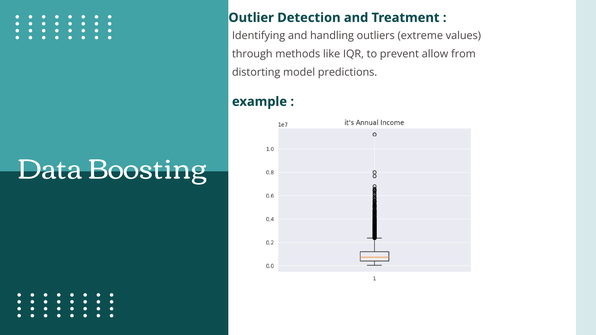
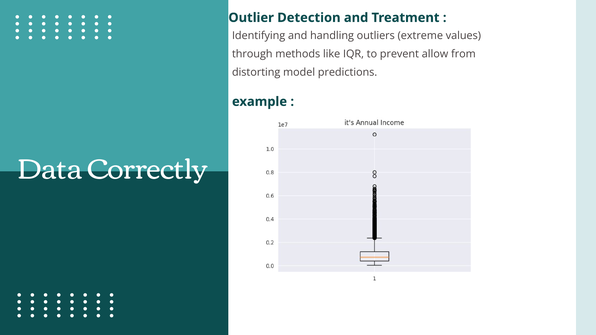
Boosting: Boosting -> Correctly
